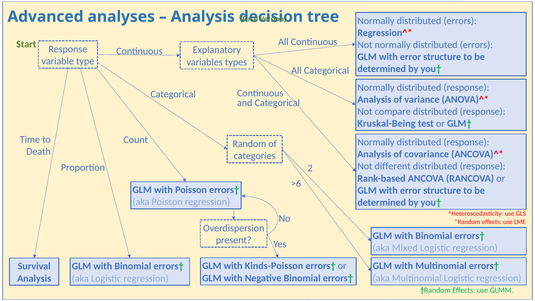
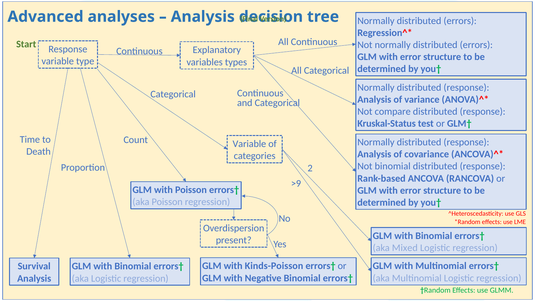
Kruskal-Being: Kruskal-Being -> Kruskal-Status
Random at (249, 144): Random -> Variable
Not different: different -> binomial
>6: >6 -> >9
